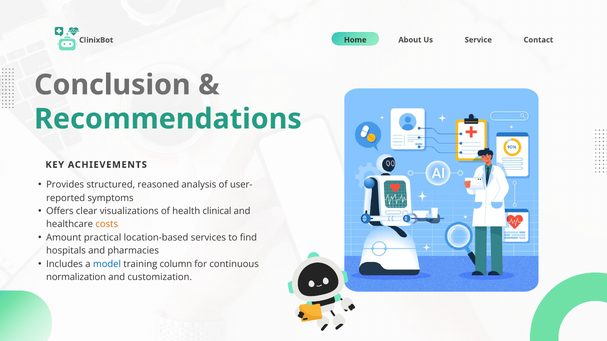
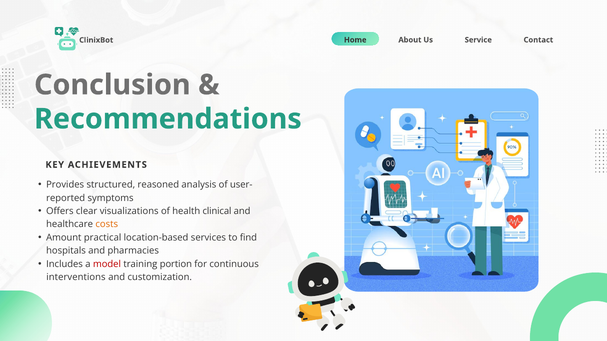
model colour: blue -> red
column: column -> portion
normalization: normalization -> interventions
